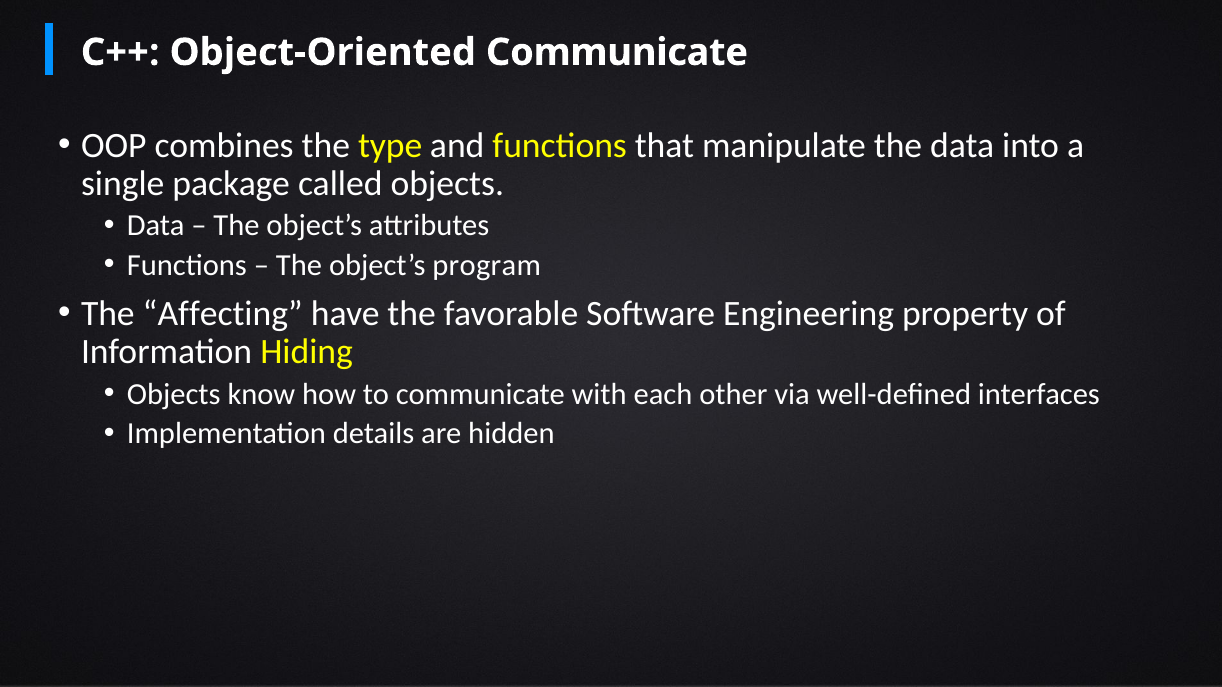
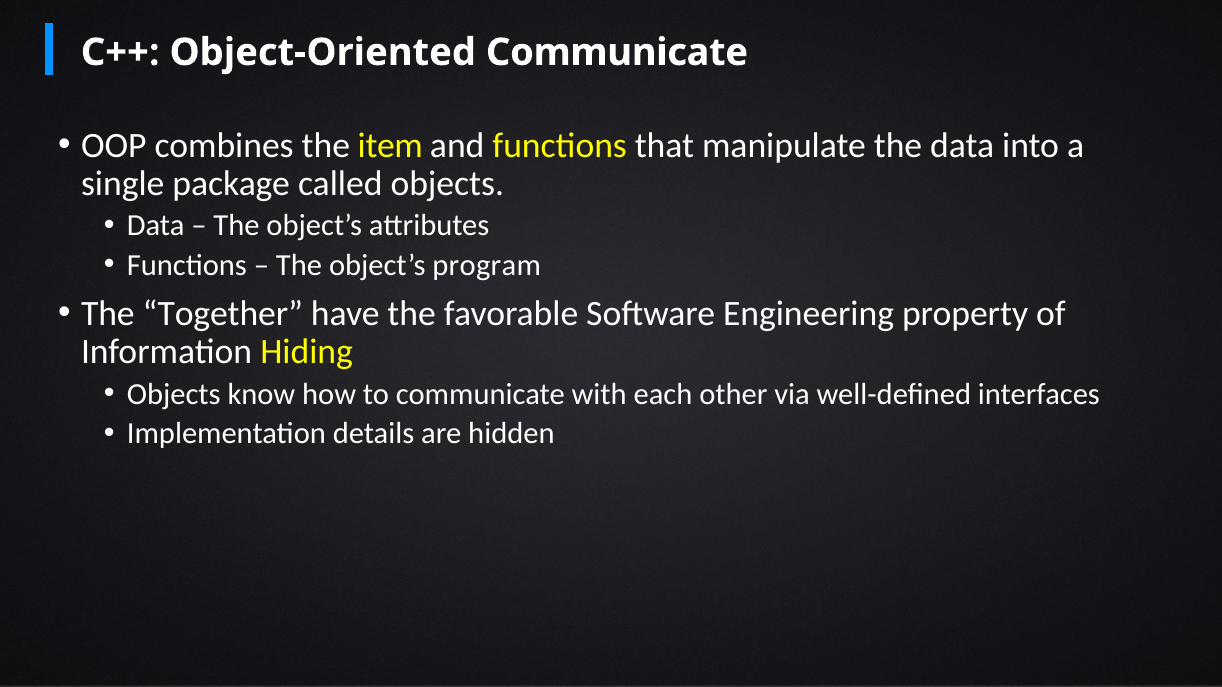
type: type -> item
Affecting: Affecting -> Together
